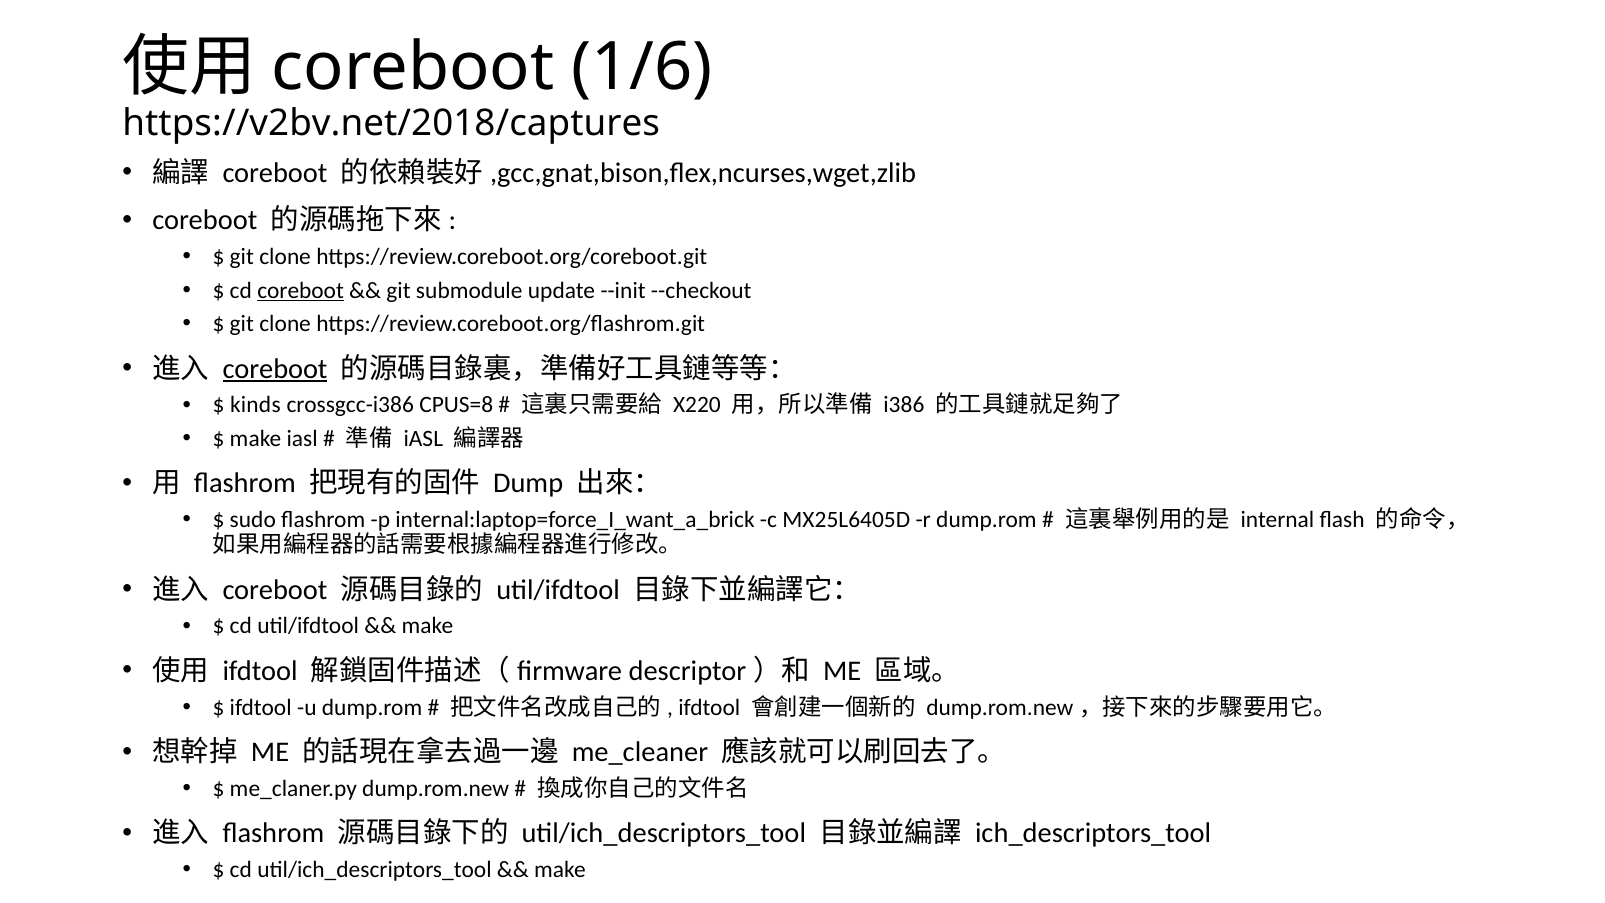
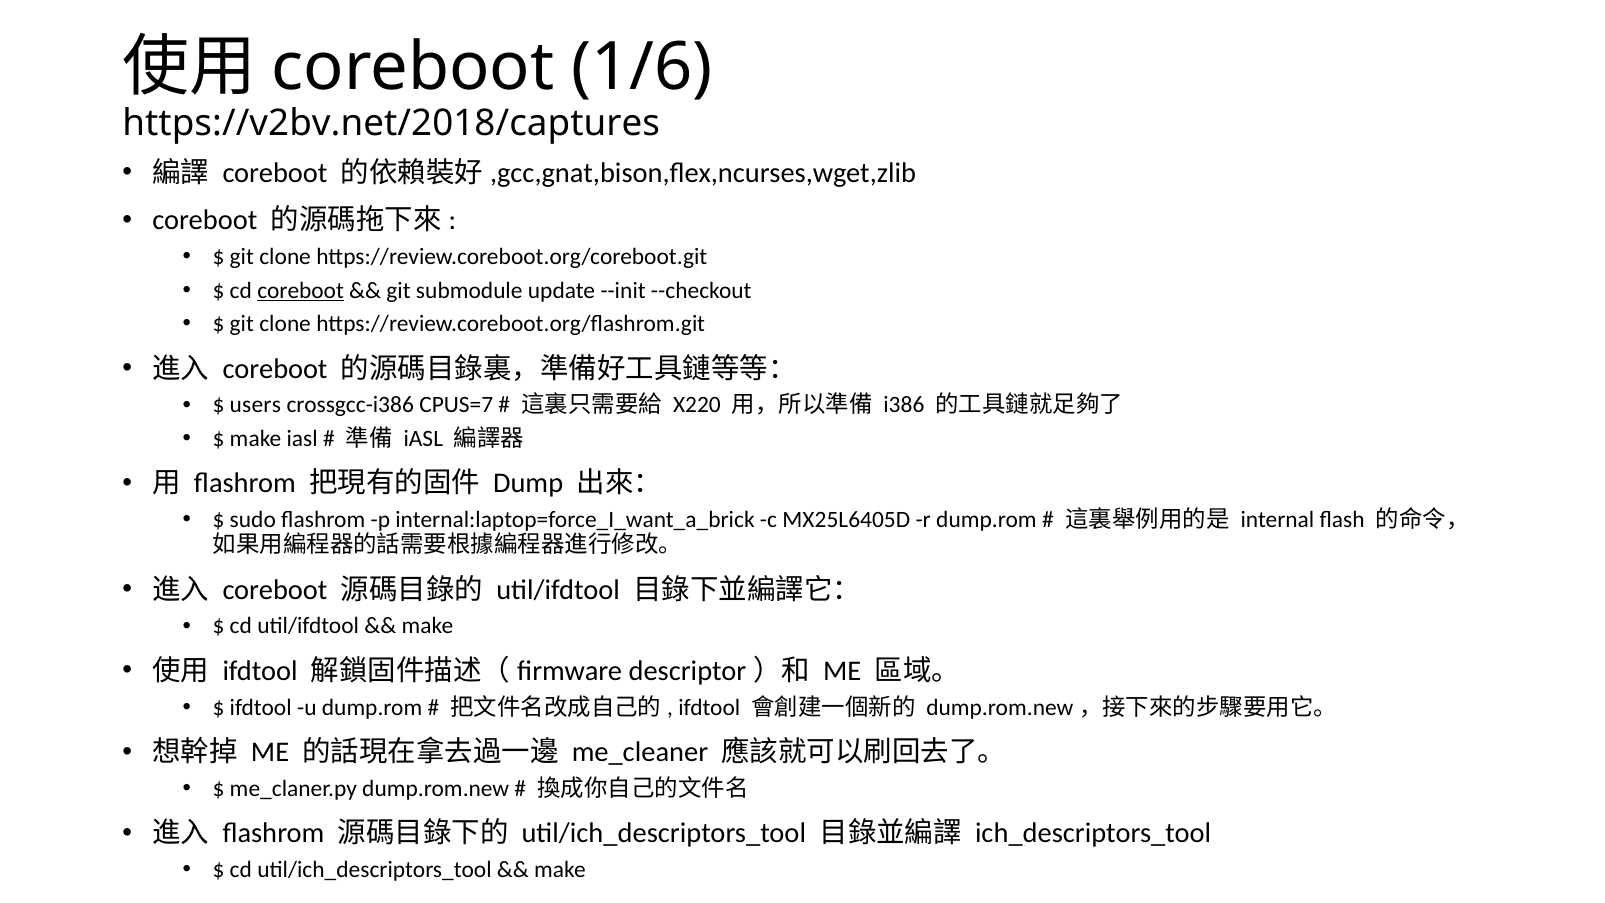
coreboot at (275, 369) underline: present -> none
kinds: kinds -> users
CPUS=8: CPUS=8 -> CPUS=7
